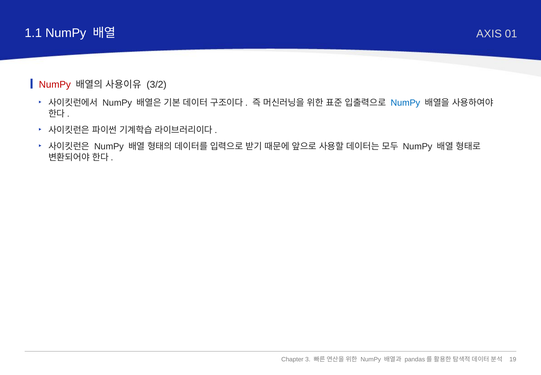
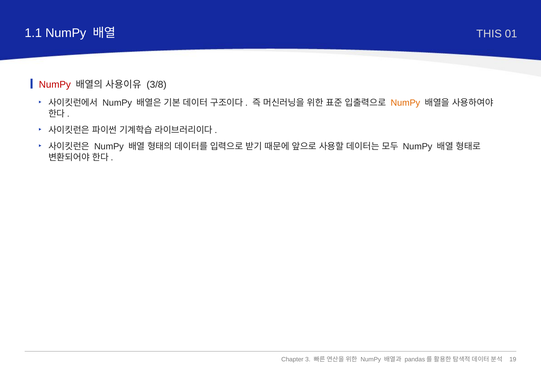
AXIS: AXIS -> THIS
3/2: 3/2 -> 3/8
NumPy at (405, 103) colour: blue -> orange
